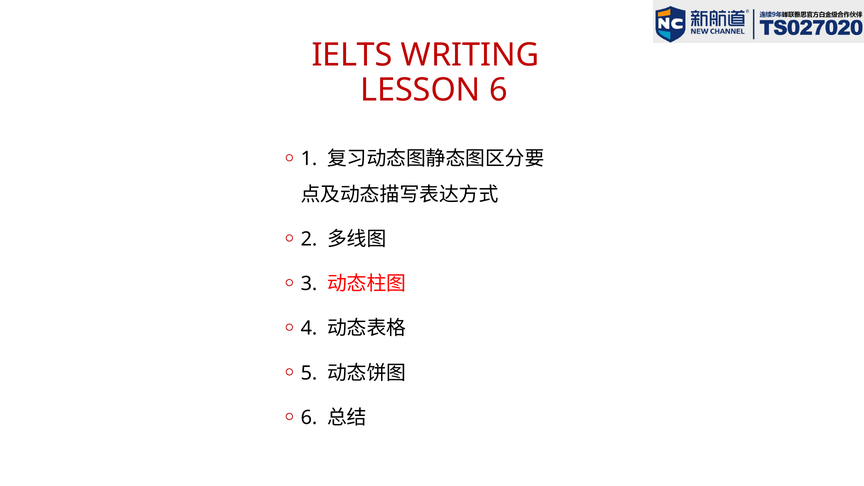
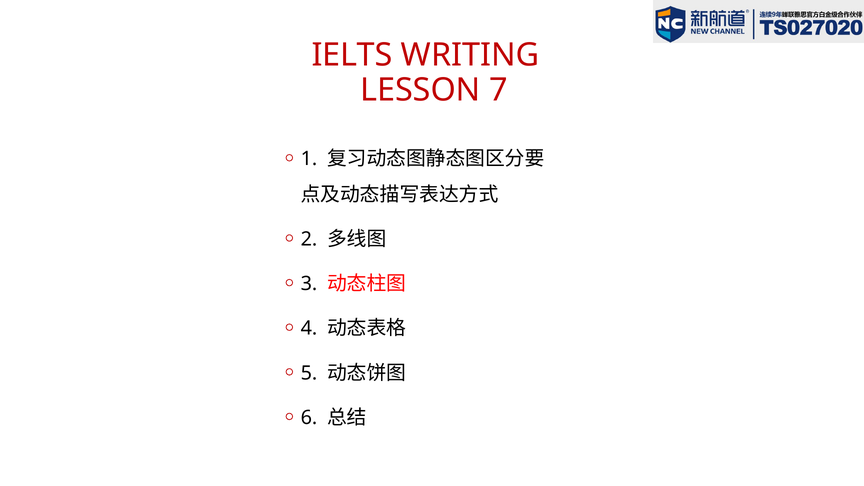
LESSON 6: 6 -> 7
